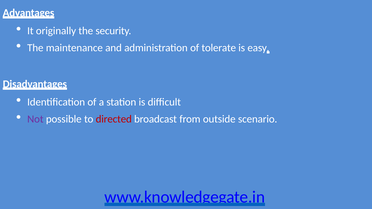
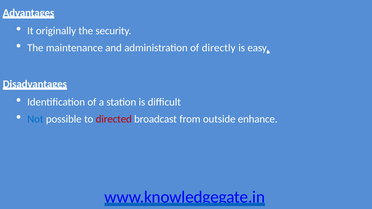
tolerate: tolerate -> directly
Not colour: purple -> blue
scenario: scenario -> enhance
